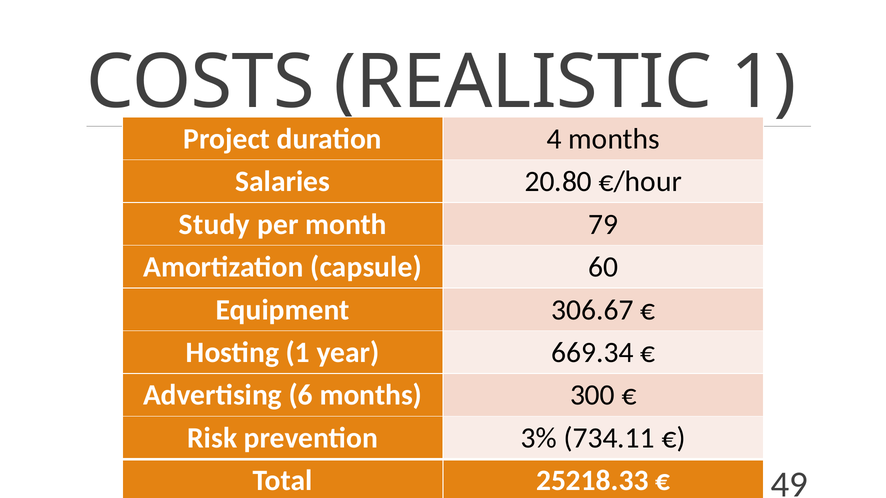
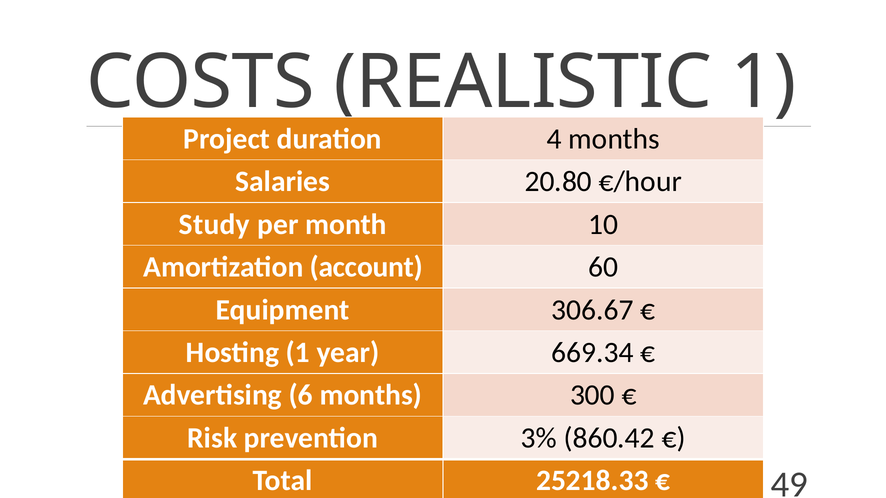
79: 79 -> 10
capsule: capsule -> account
734.11: 734.11 -> 860.42
